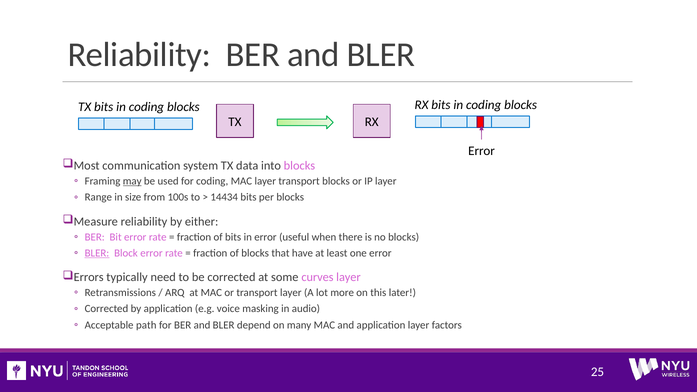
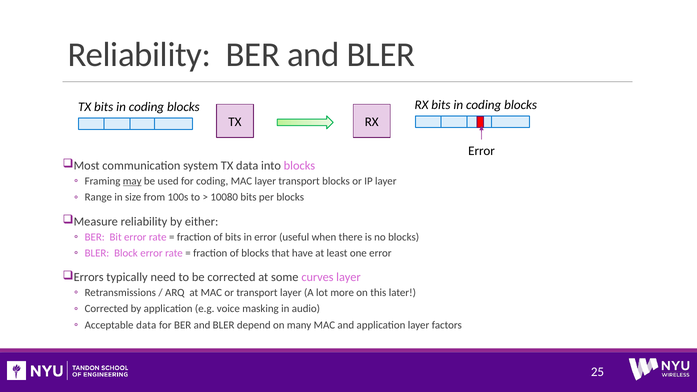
14434: 14434 -> 10080
BLER at (97, 253) underline: present -> none
Acceptable path: path -> data
